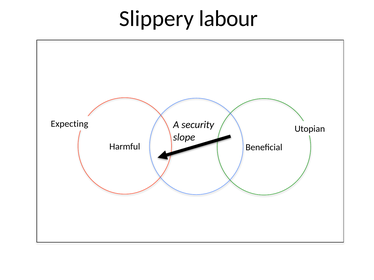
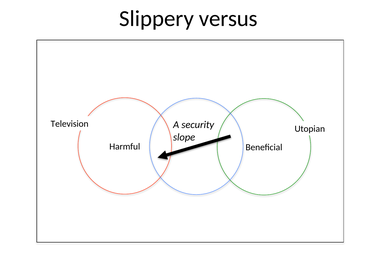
labour: labour -> versus
Expecting: Expecting -> Television
